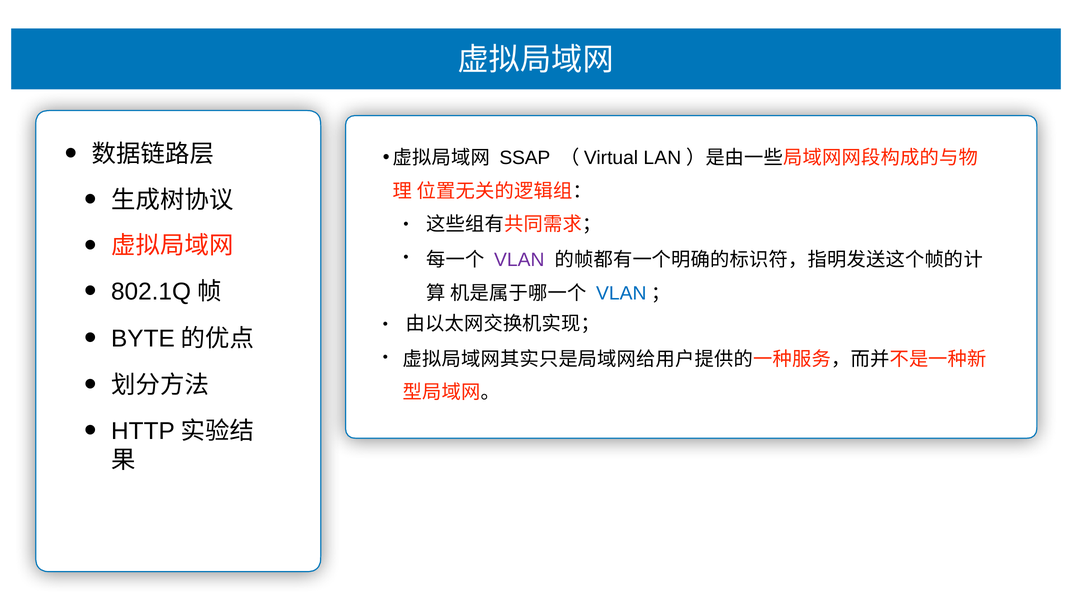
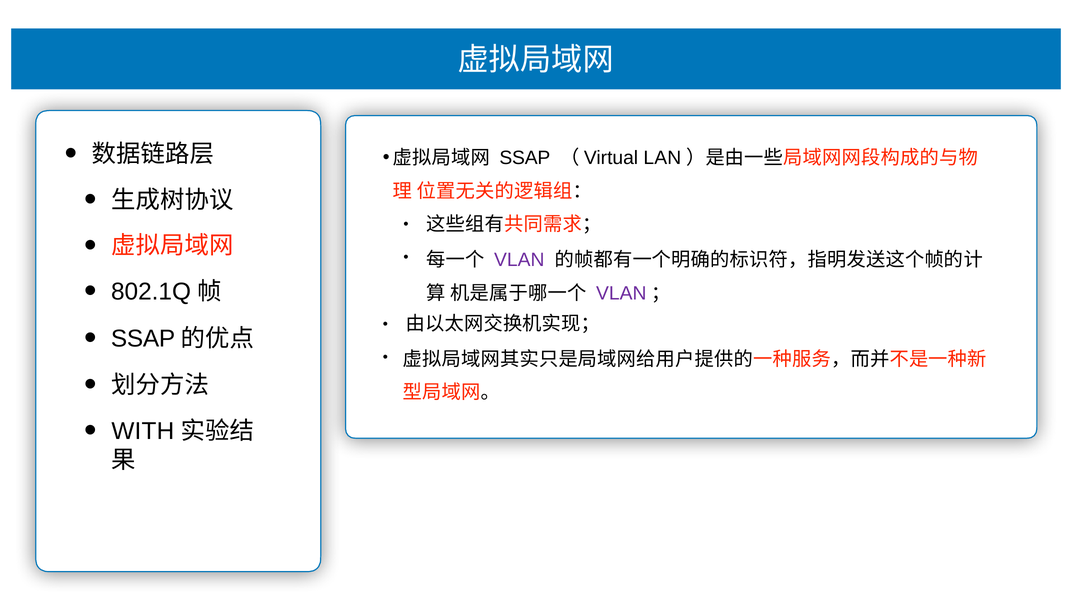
VLAN at (621, 293) colour: blue -> purple
BYTE at (143, 339): BYTE -> SSAP
HTTP: HTTP -> WITH
